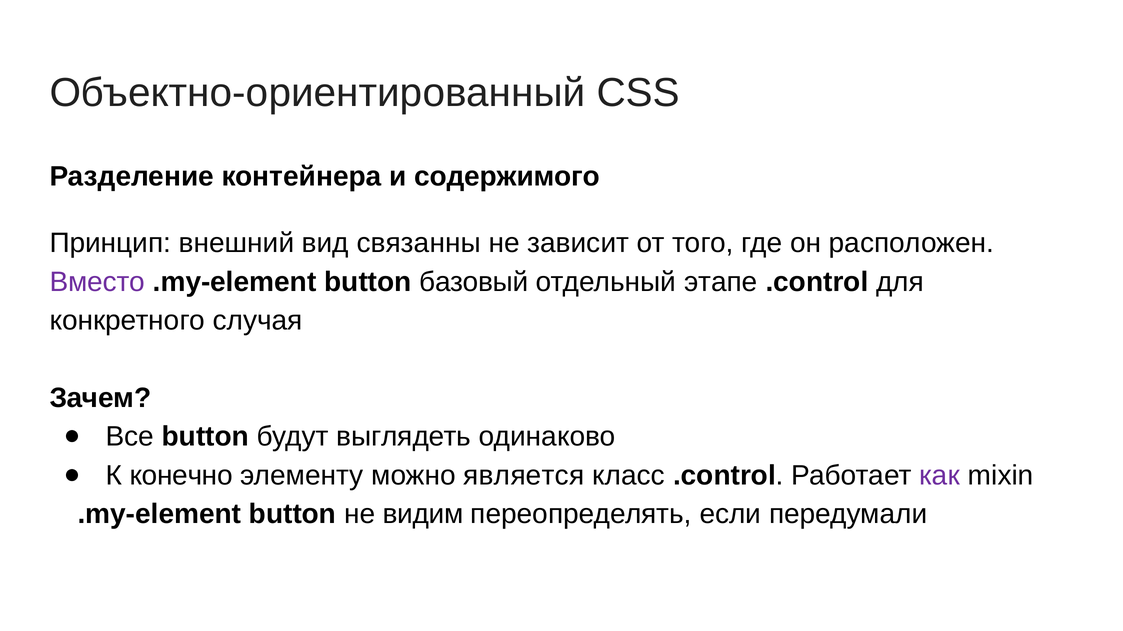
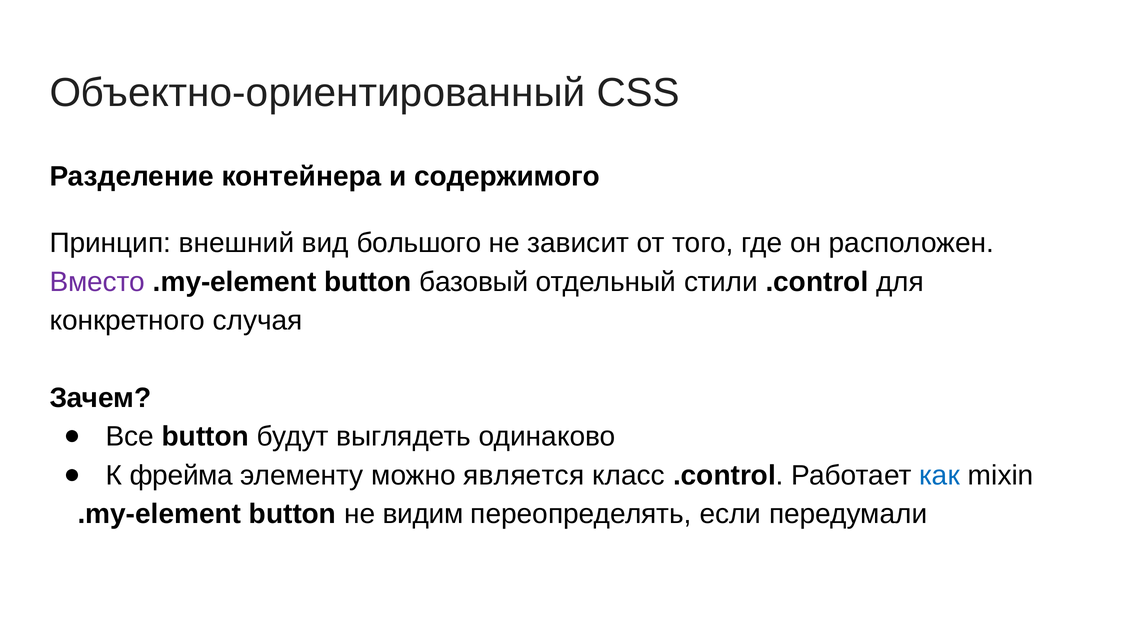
связанны: связанны -> большого
этапе: этапе -> стили
конечно: конечно -> фрейма
как colour: purple -> blue
